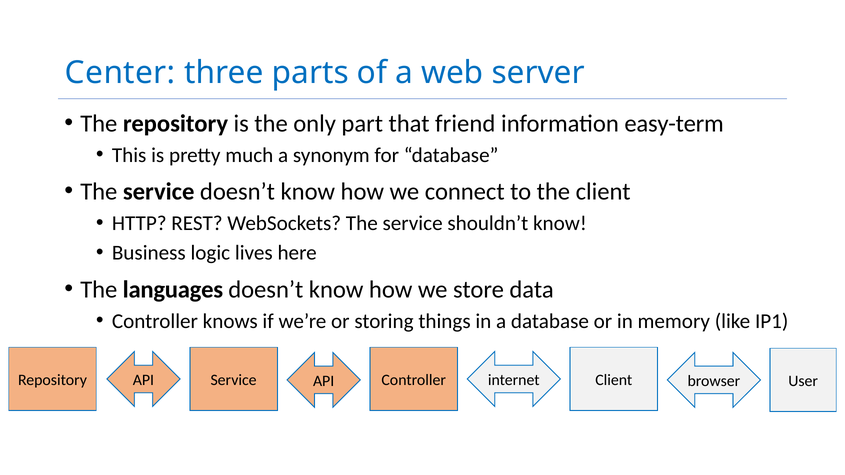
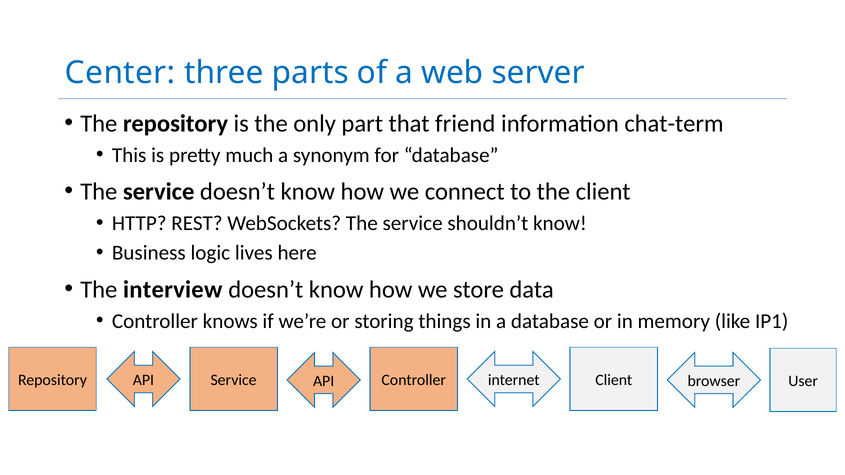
easy-term: easy-term -> chat-term
languages: languages -> interview
